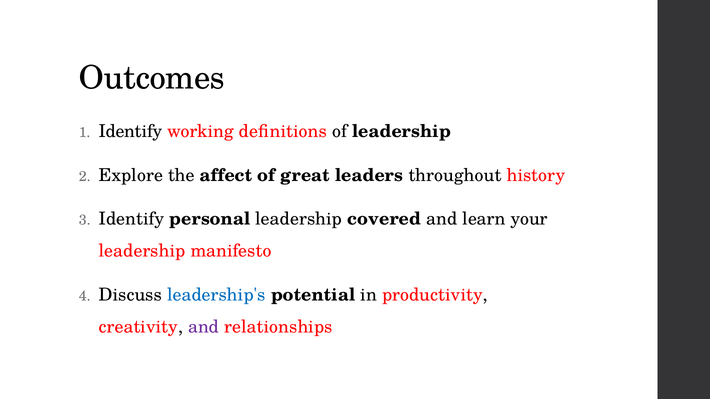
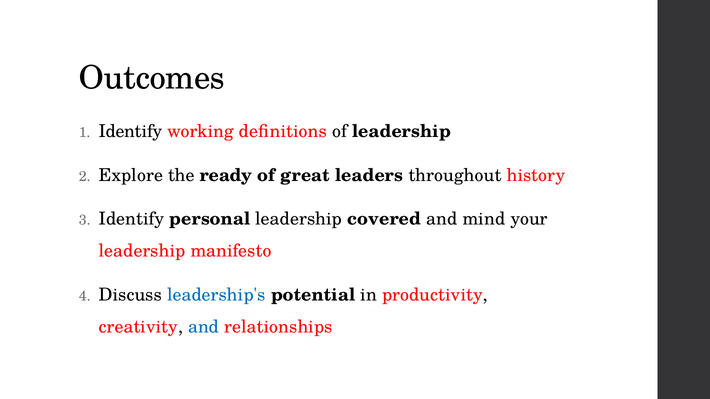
affect: affect -> ready
learn: learn -> mind
and at (204, 327) colour: purple -> blue
